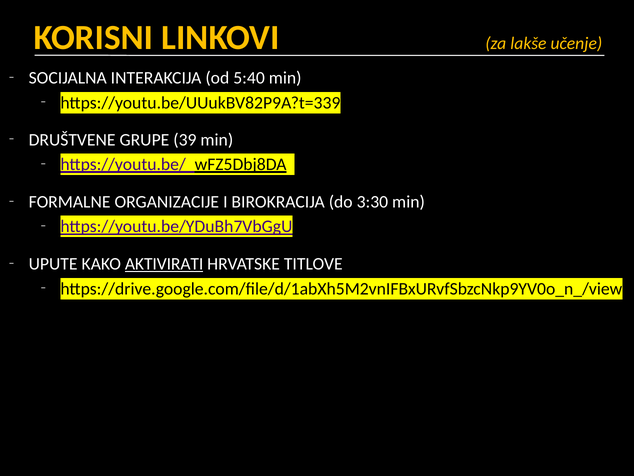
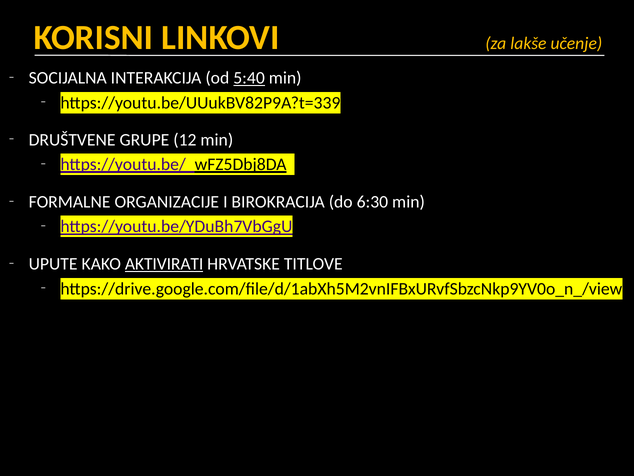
5:40 underline: none -> present
39: 39 -> 12
3:30: 3:30 -> 6:30
